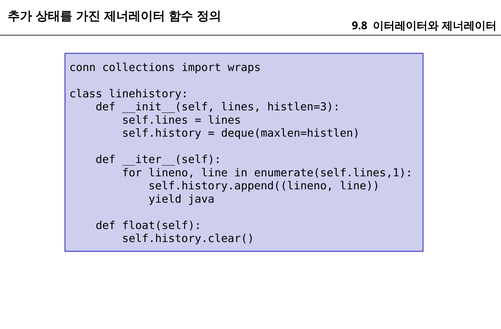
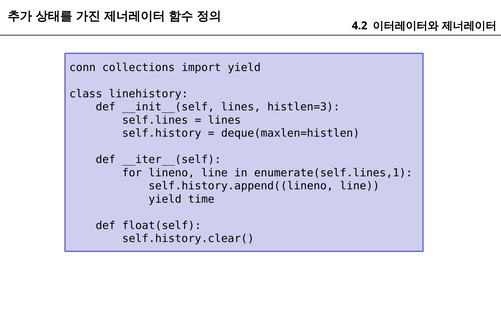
9.8: 9.8 -> 4.2
import wraps: wraps -> yield
java: java -> time
